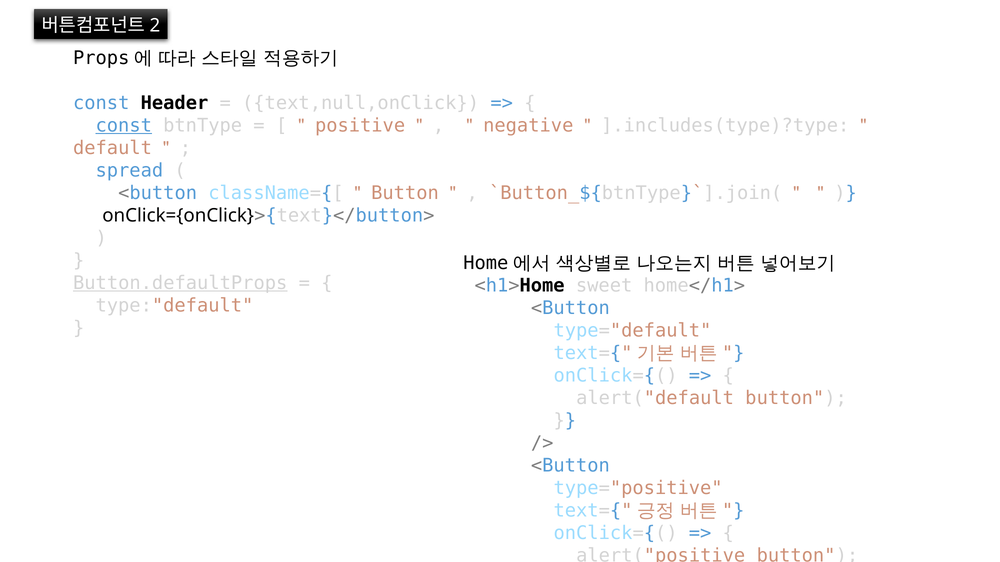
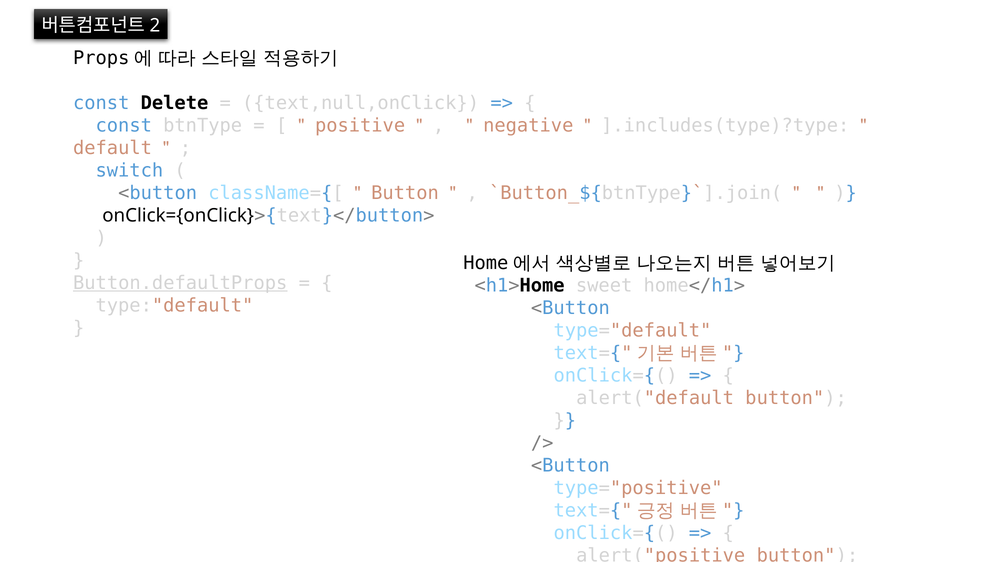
Header: Header -> Delete
const at (124, 126) underline: present -> none
spread: spread -> switch
